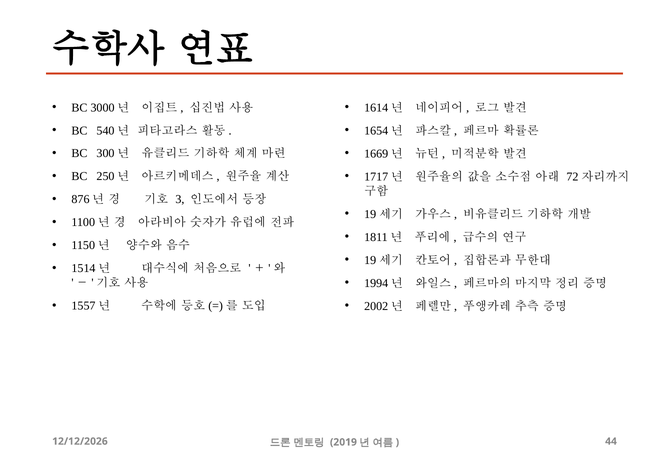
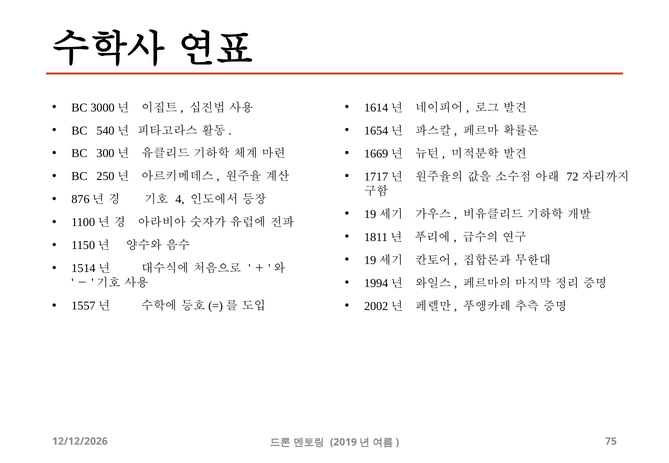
3: 3 -> 4
44: 44 -> 75
